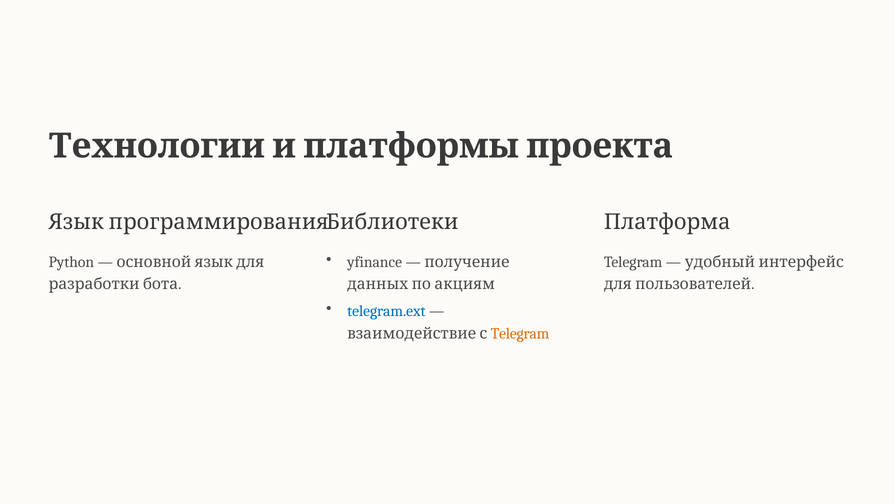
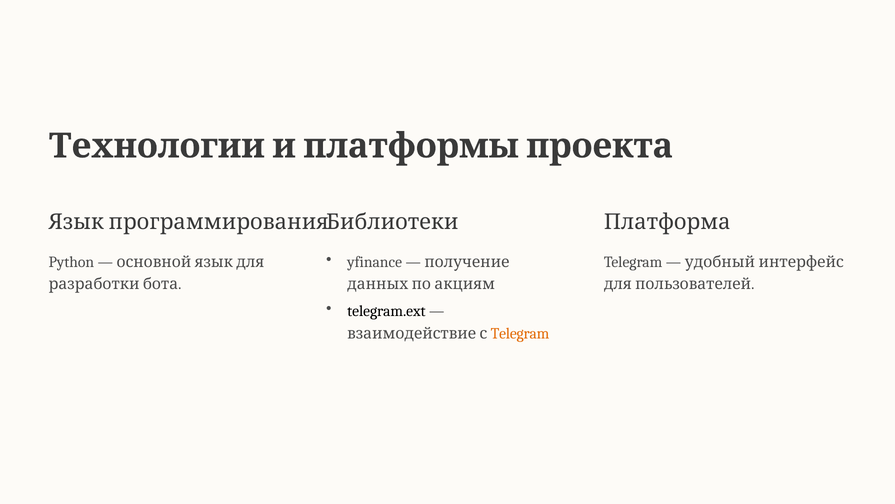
telegram.ext colour: blue -> black
